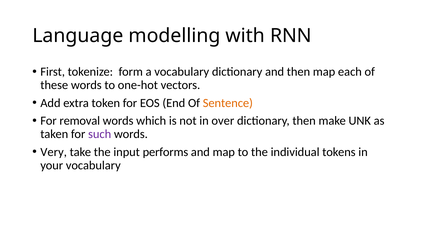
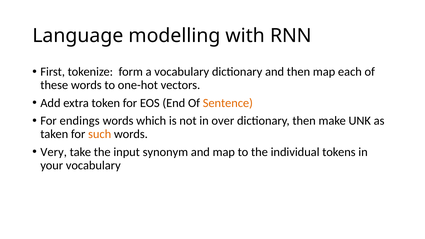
removal: removal -> endings
such colour: purple -> orange
performs: performs -> synonym
